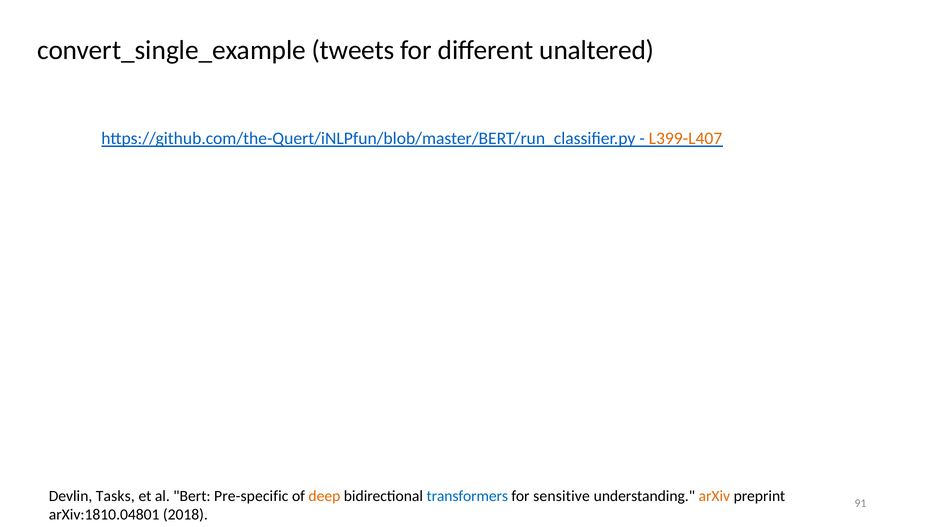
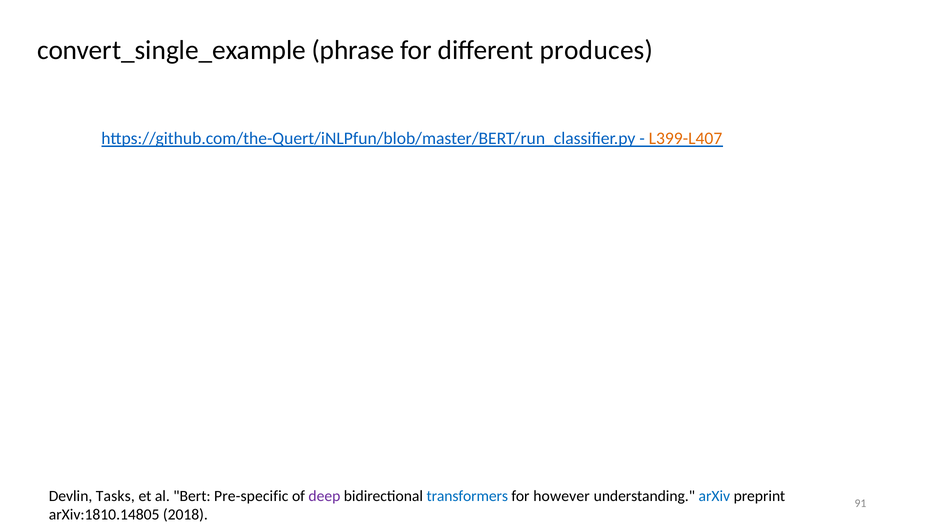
tweets: tweets -> phrase
unaltered: unaltered -> produces
deep colour: orange -> purple
sensitive: sensitive -> however
arXiv colour: orange -> blue
arXiv:1810.04801: arXiv:1810.04801 -> arXiv:1810.14805
